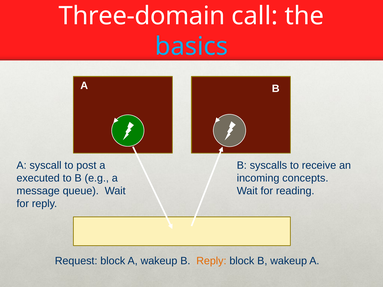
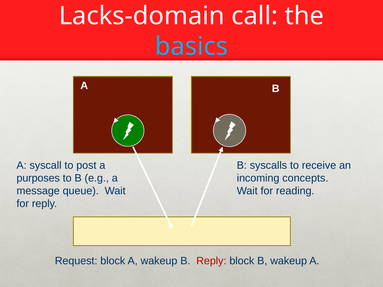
Three-domain: Three-domain -> Lacks-domain
executed: executed -> purposes
Reply at (211, 261) colour: orange -> red
